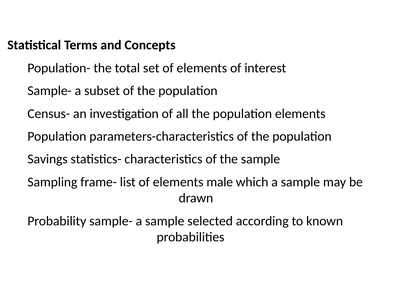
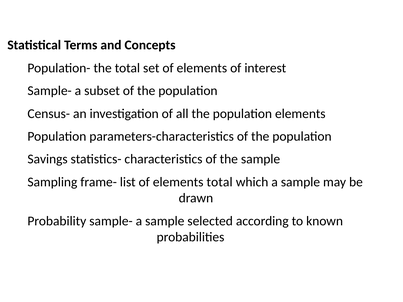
elements male: male -> total
